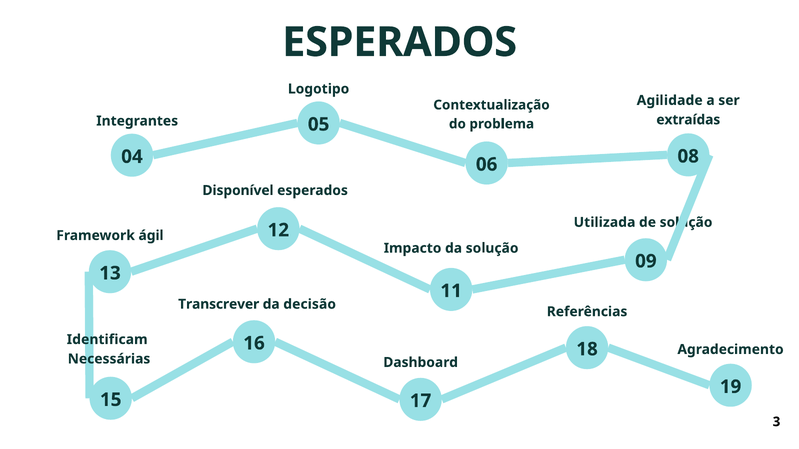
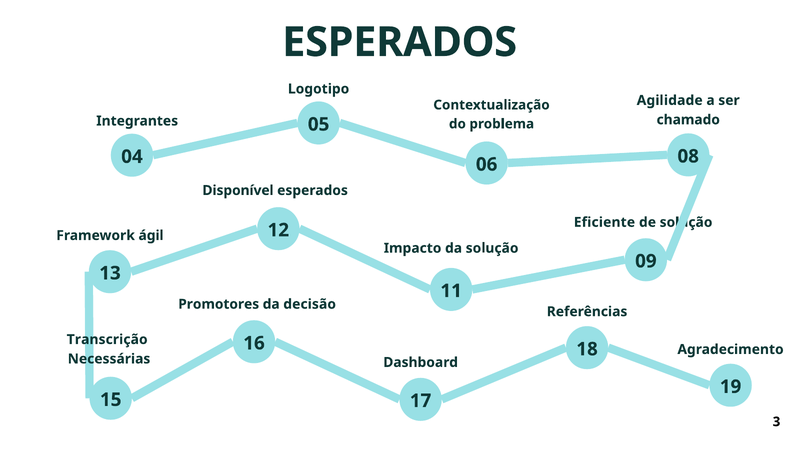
extraídas: extraídas -> chamado
Utilizada: Utilizada -> Eficiente
Transcrever: Transcrever -> Promotores
Identificam: Identificam -> Transcrição
